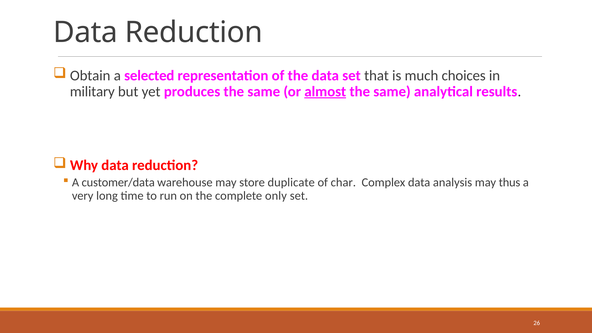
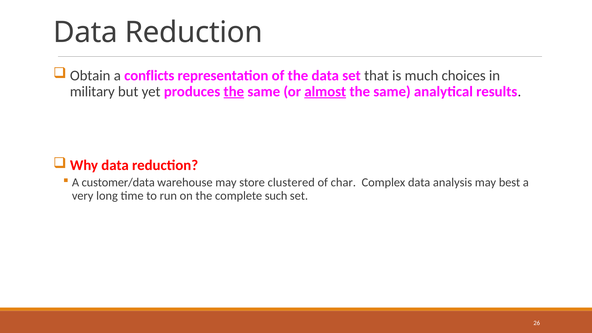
selected: selected -> conflicts
the at (234, 91) underline: none -> present
duplicate: duplicate -> clustered
thus: thus -> best
only: only -> such
